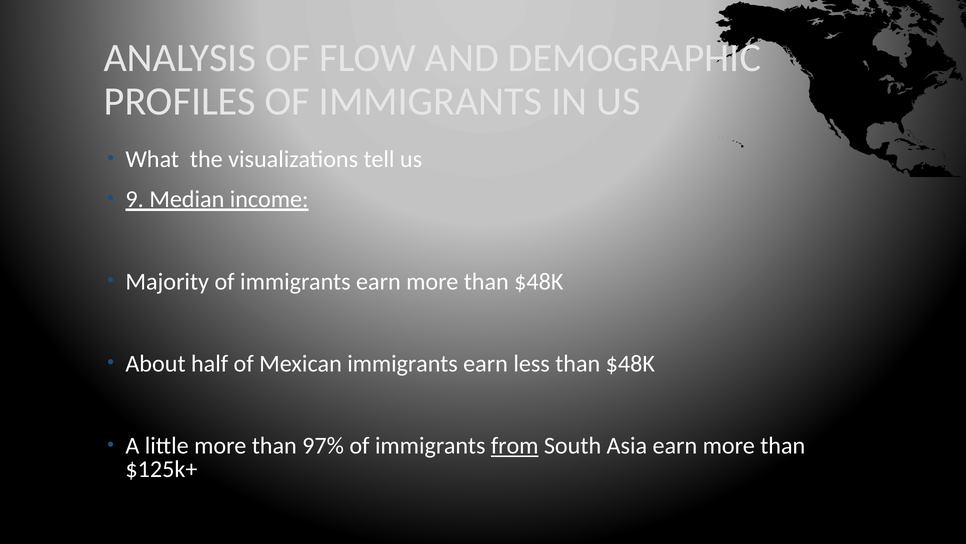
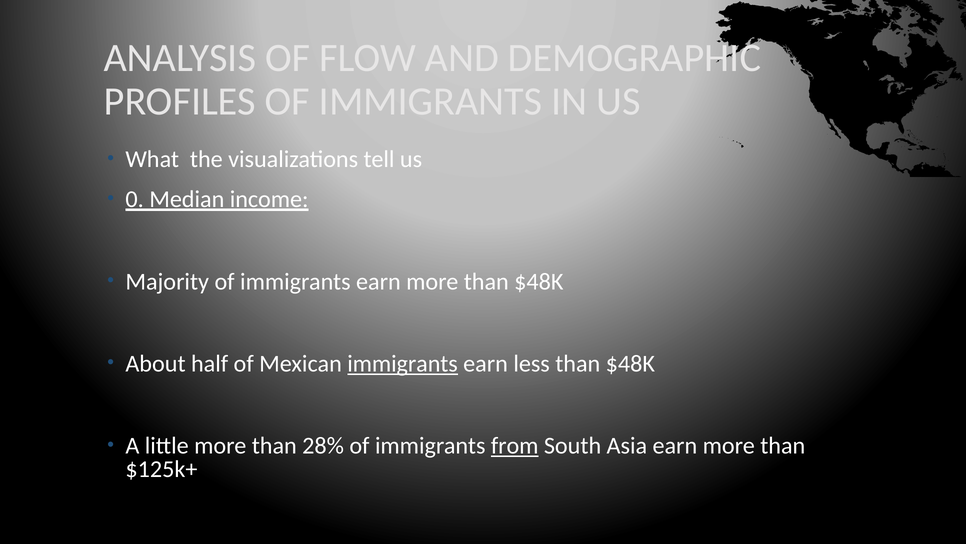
9: 9 -> 0
immigrants at (403, 363) underline: none -> present
97%: 97% -> 28%
